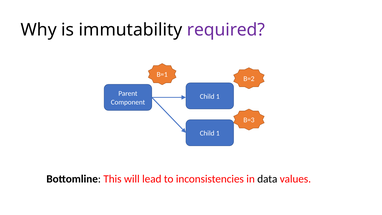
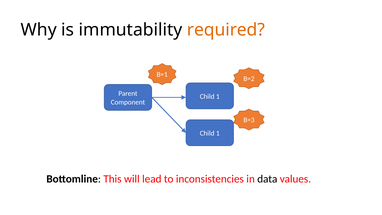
required colour: purple -> orange
